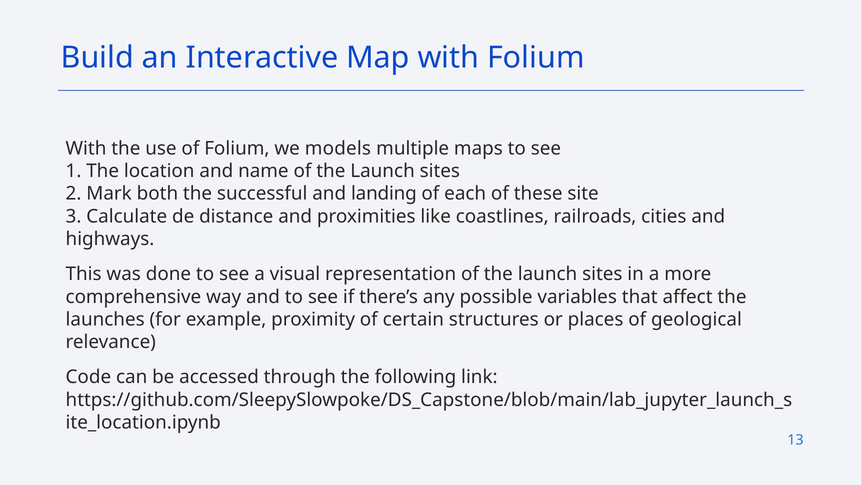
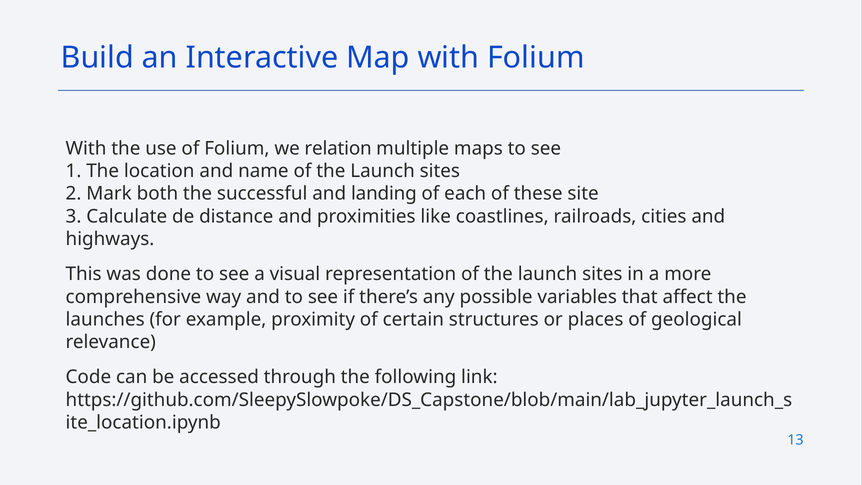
models: models -> relation
